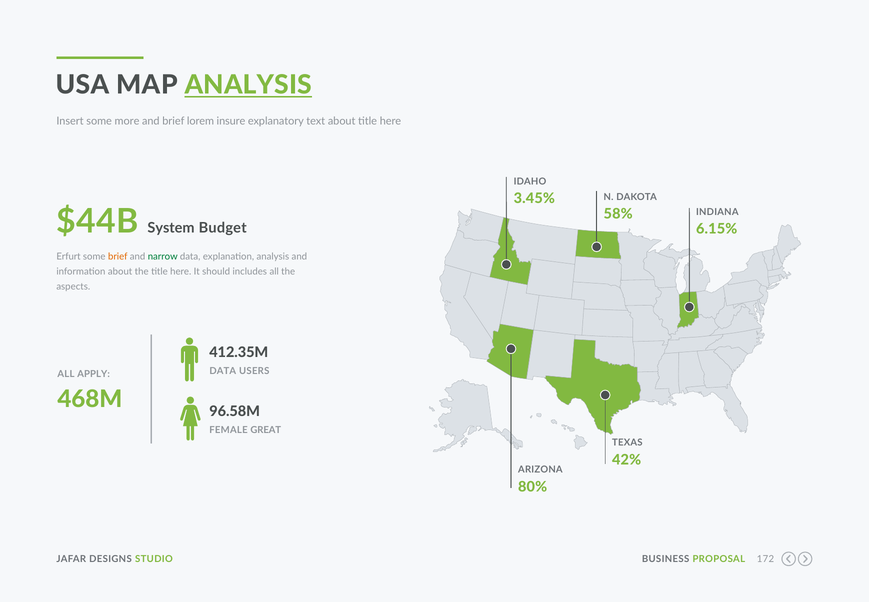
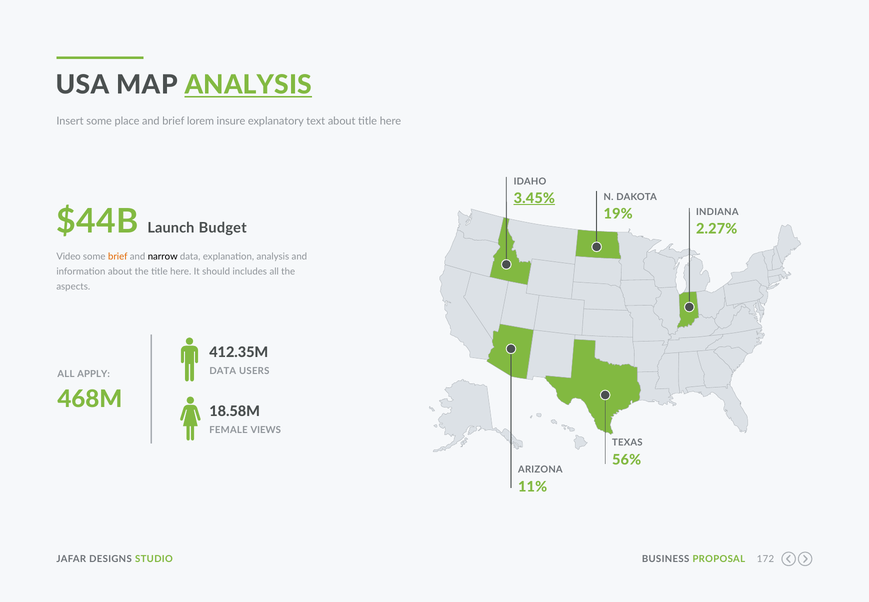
more: more -> place
3.45% underline: none -> present
58%: 58% -> 19%
System: System -> Launch
6.15%: 6.15% -> 2.27%
Erfurt: Erfurt -> Video
narrow colour: green -> black
96.58M: 96.58M -> 18.58M
GREAT: GREAT -> VIEWS
42%: 42% -> 56%
80%: 80% -> 11%
